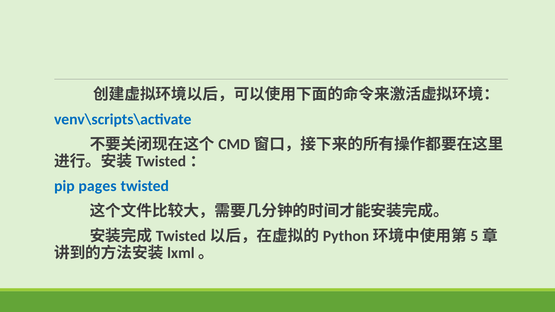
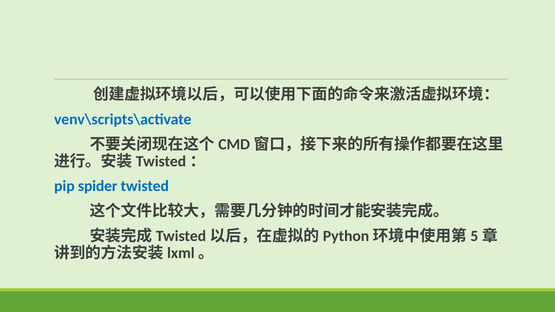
pages: pages -> spider
